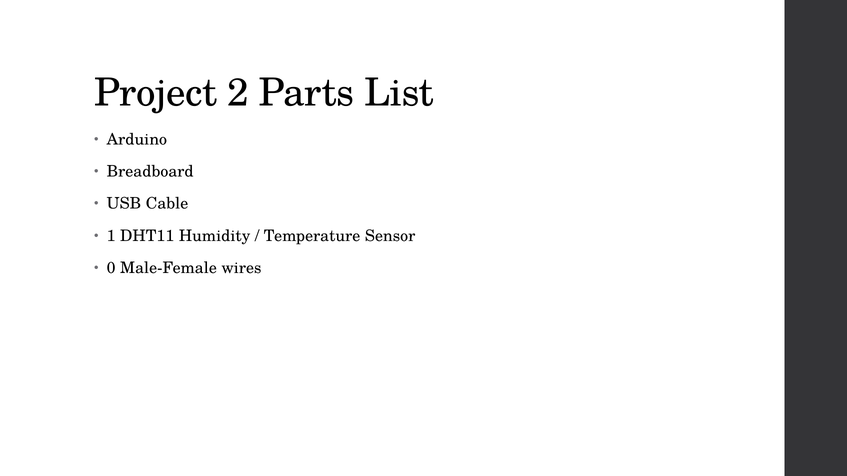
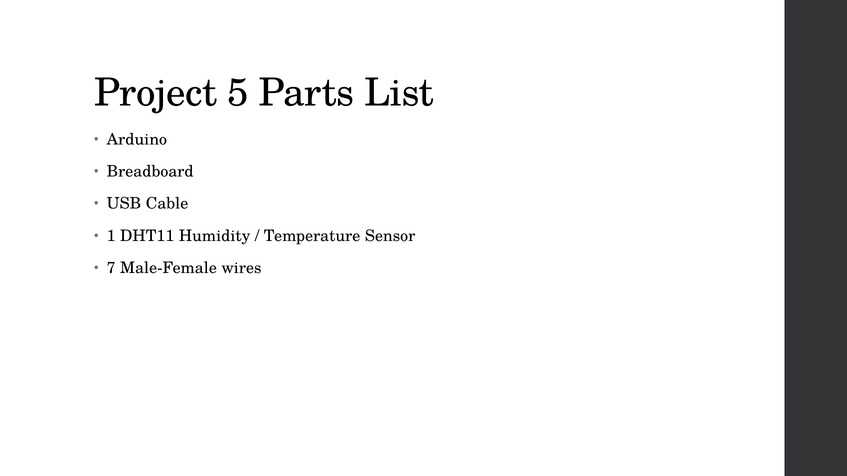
2: 2 -> 5
0: 0 -> 7
